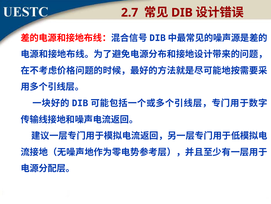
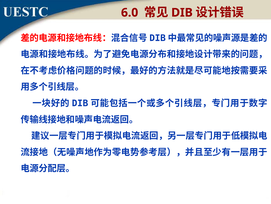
2.7: 2.7 -> 6.0
